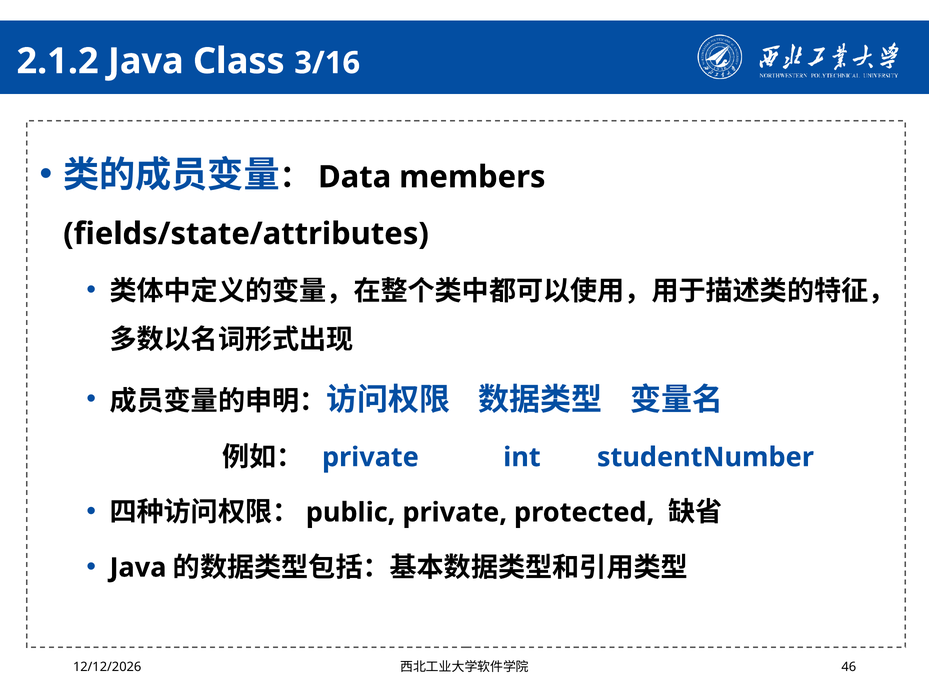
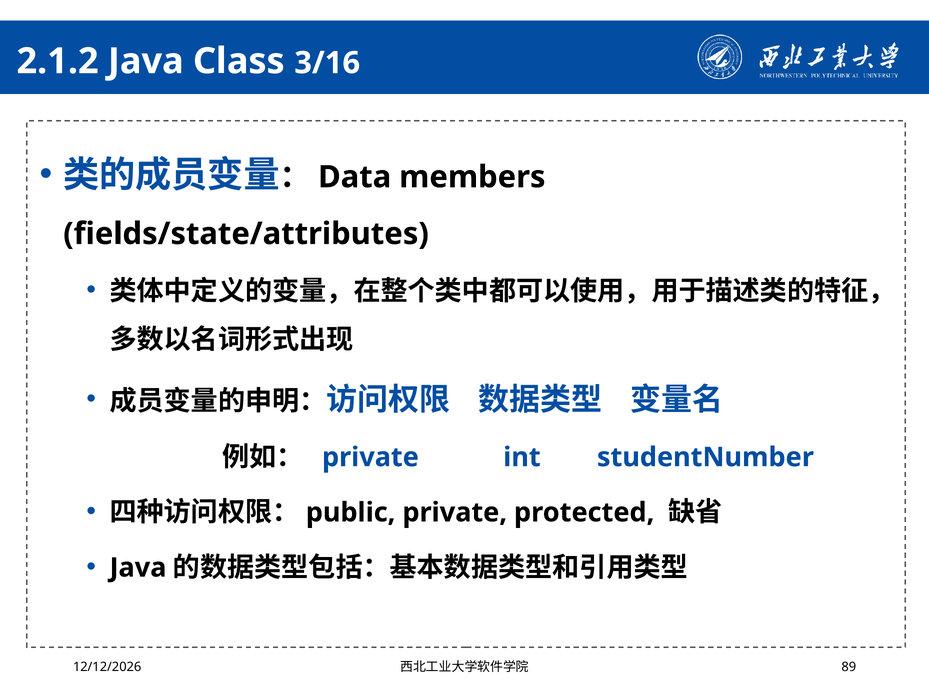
46: 46 -> 89
